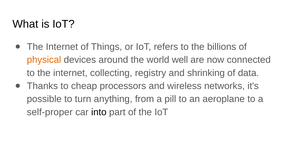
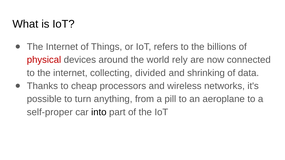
physical colour: orange -> red
well: well -> rely
registry: registry -> divided
